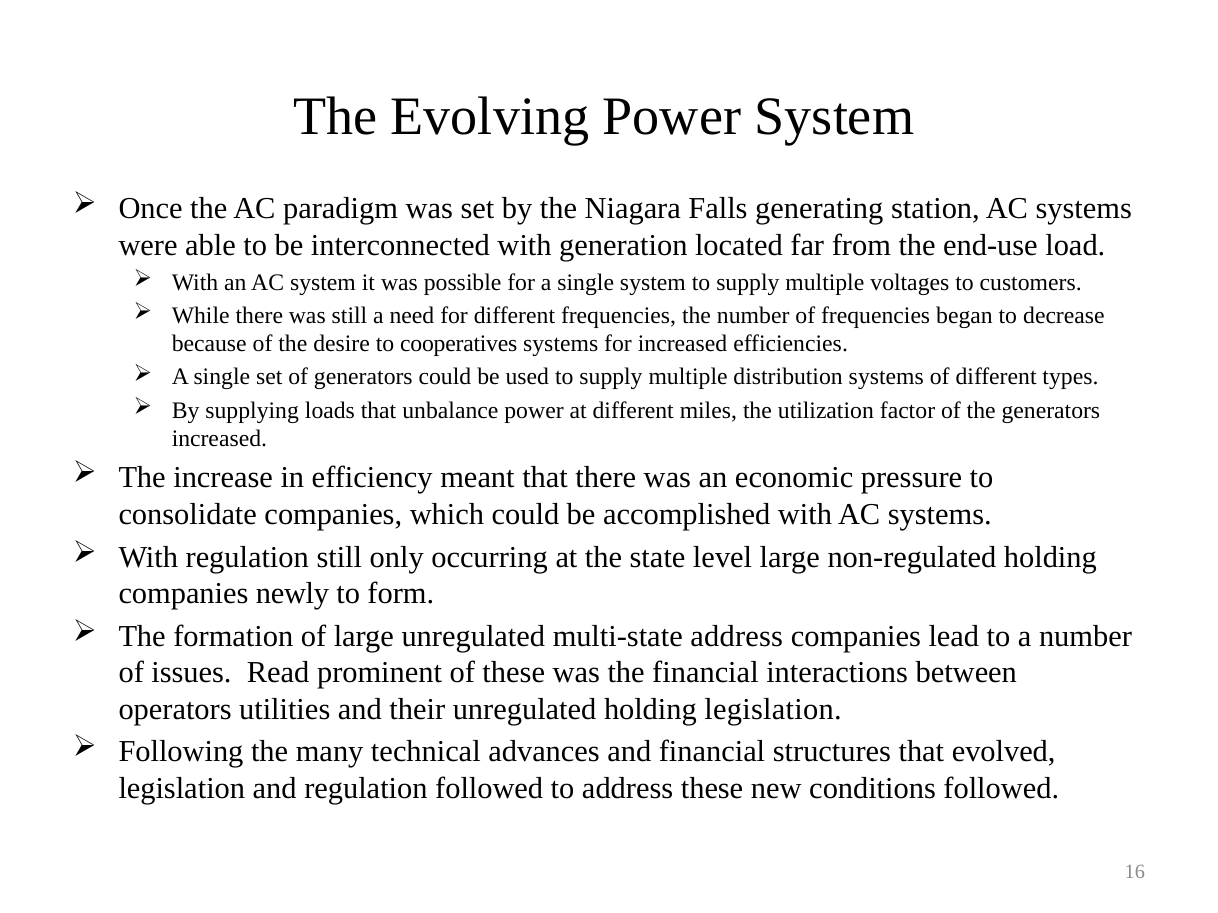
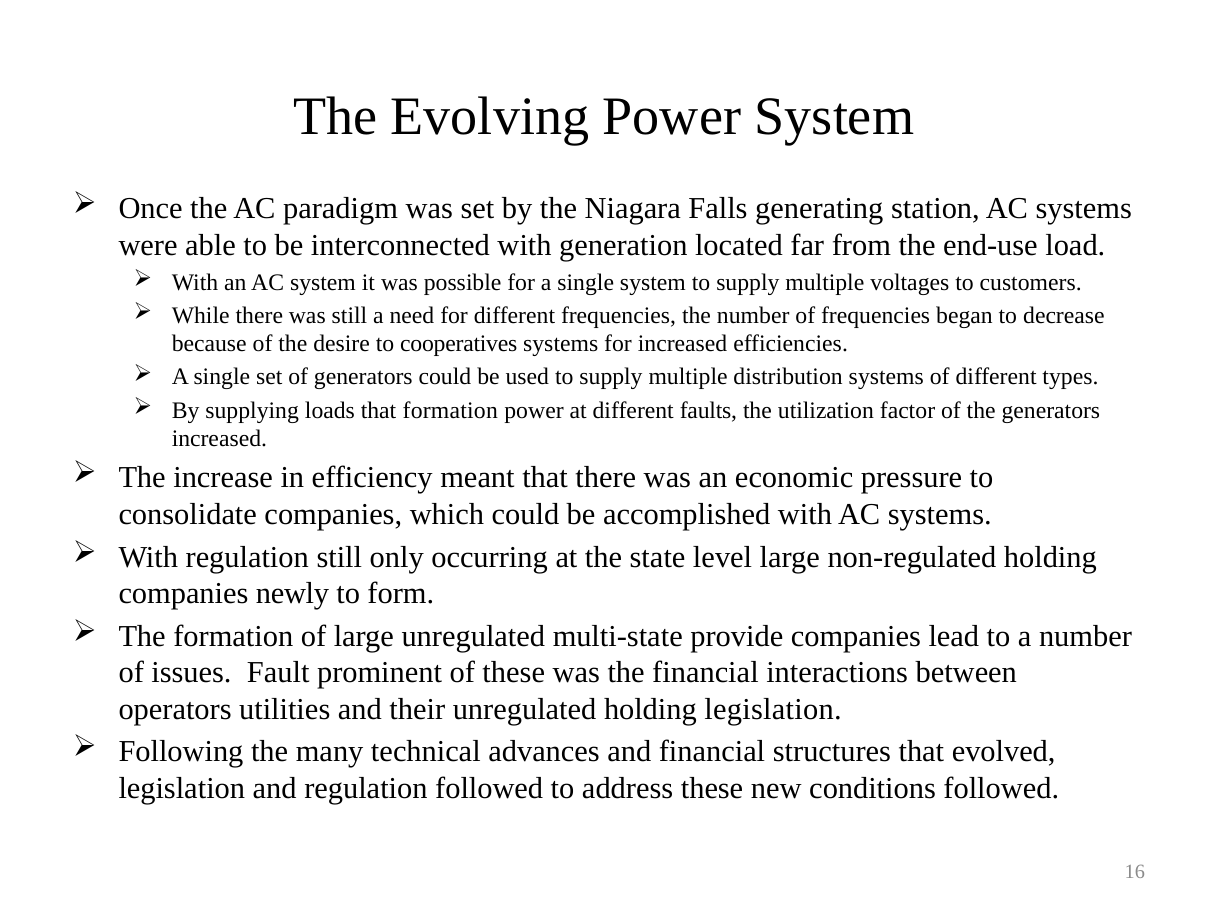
that unbalance: unbalance -> formation
miles: miles -> faults
multi-state address: address -> provide
Read: Read -> Fault
